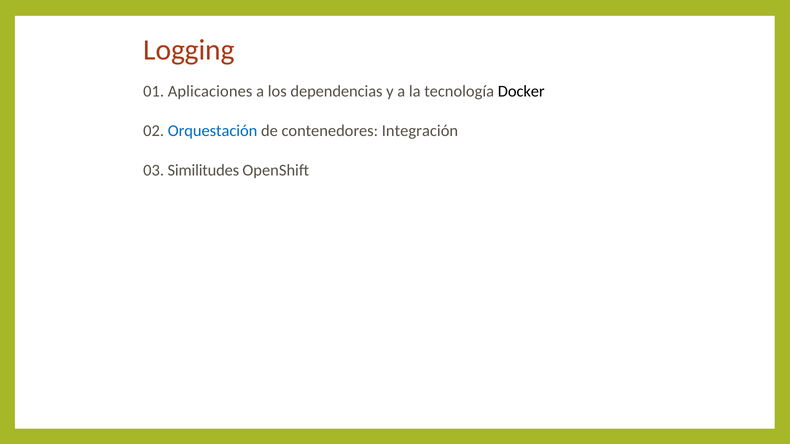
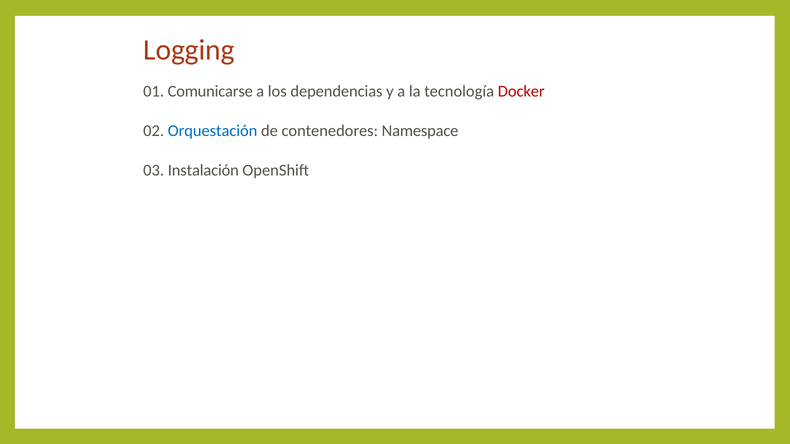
Aplicaciones: Aplicaciones -> Comunicarse
Docker colour: black -> red
Integración: Integración -> Namespace
Similitudes: Similitudes -> Instalación
